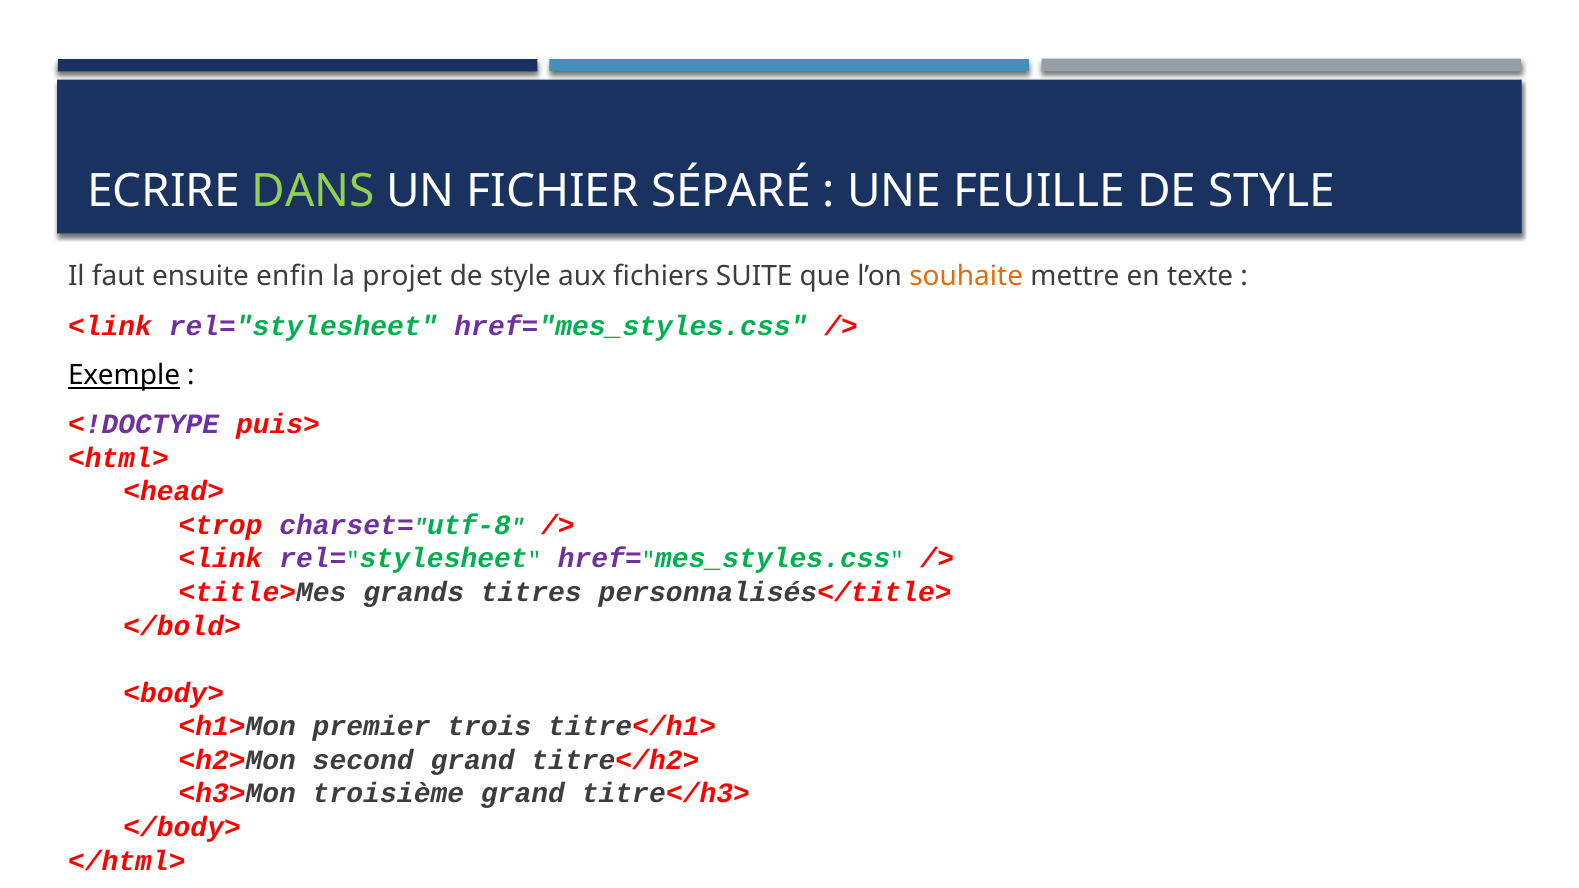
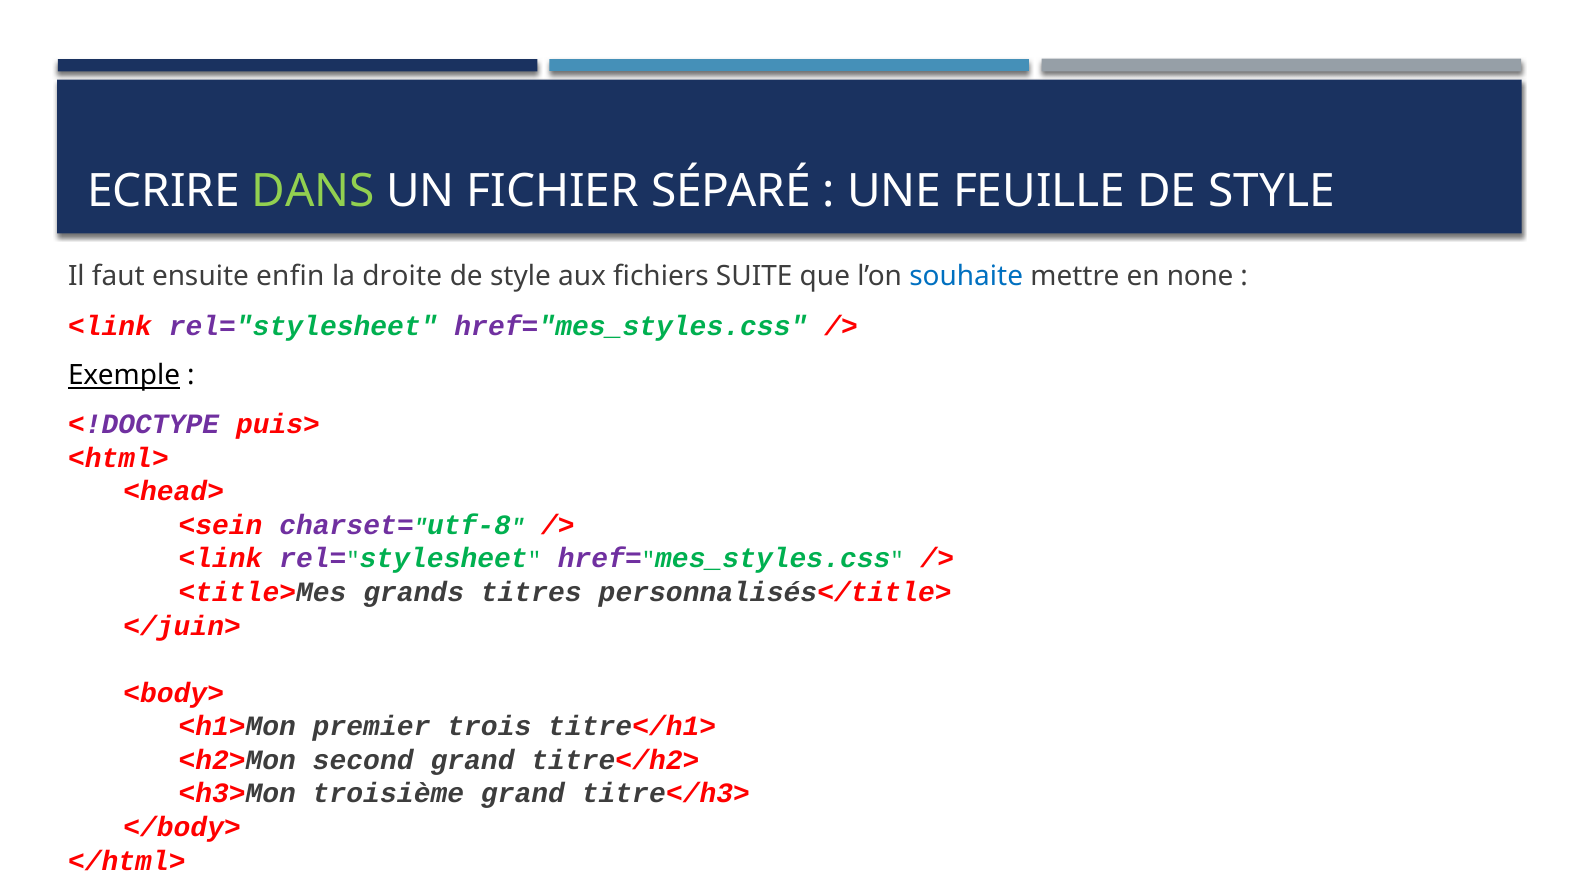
projet: projet -> droite
souhaite colour: orange -> blue
texte: texte -> none
<trop: <trop -> <sein
</bold>: </bold> -> </juin>
